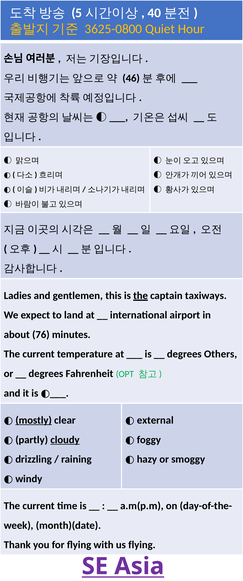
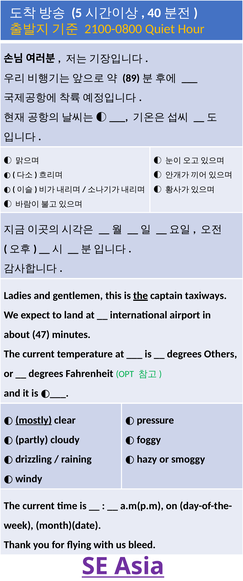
3625-0800: 3625-0800 -> 2100-0800
46: 46 -> 89
76: 76 -> 47
external: external -> pressure
cloudy underline: present -> none
us flying: flying -> bleed
